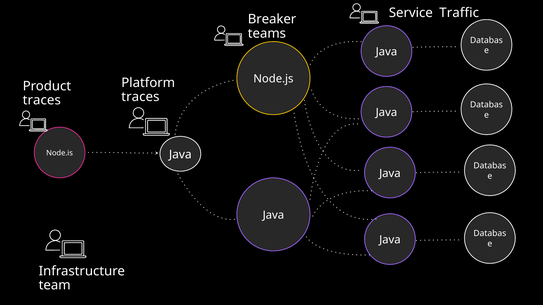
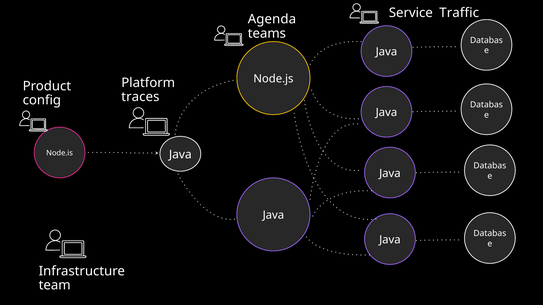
Breaker: Breaker -> Agenda
traces at (42, 100): traces -> config
